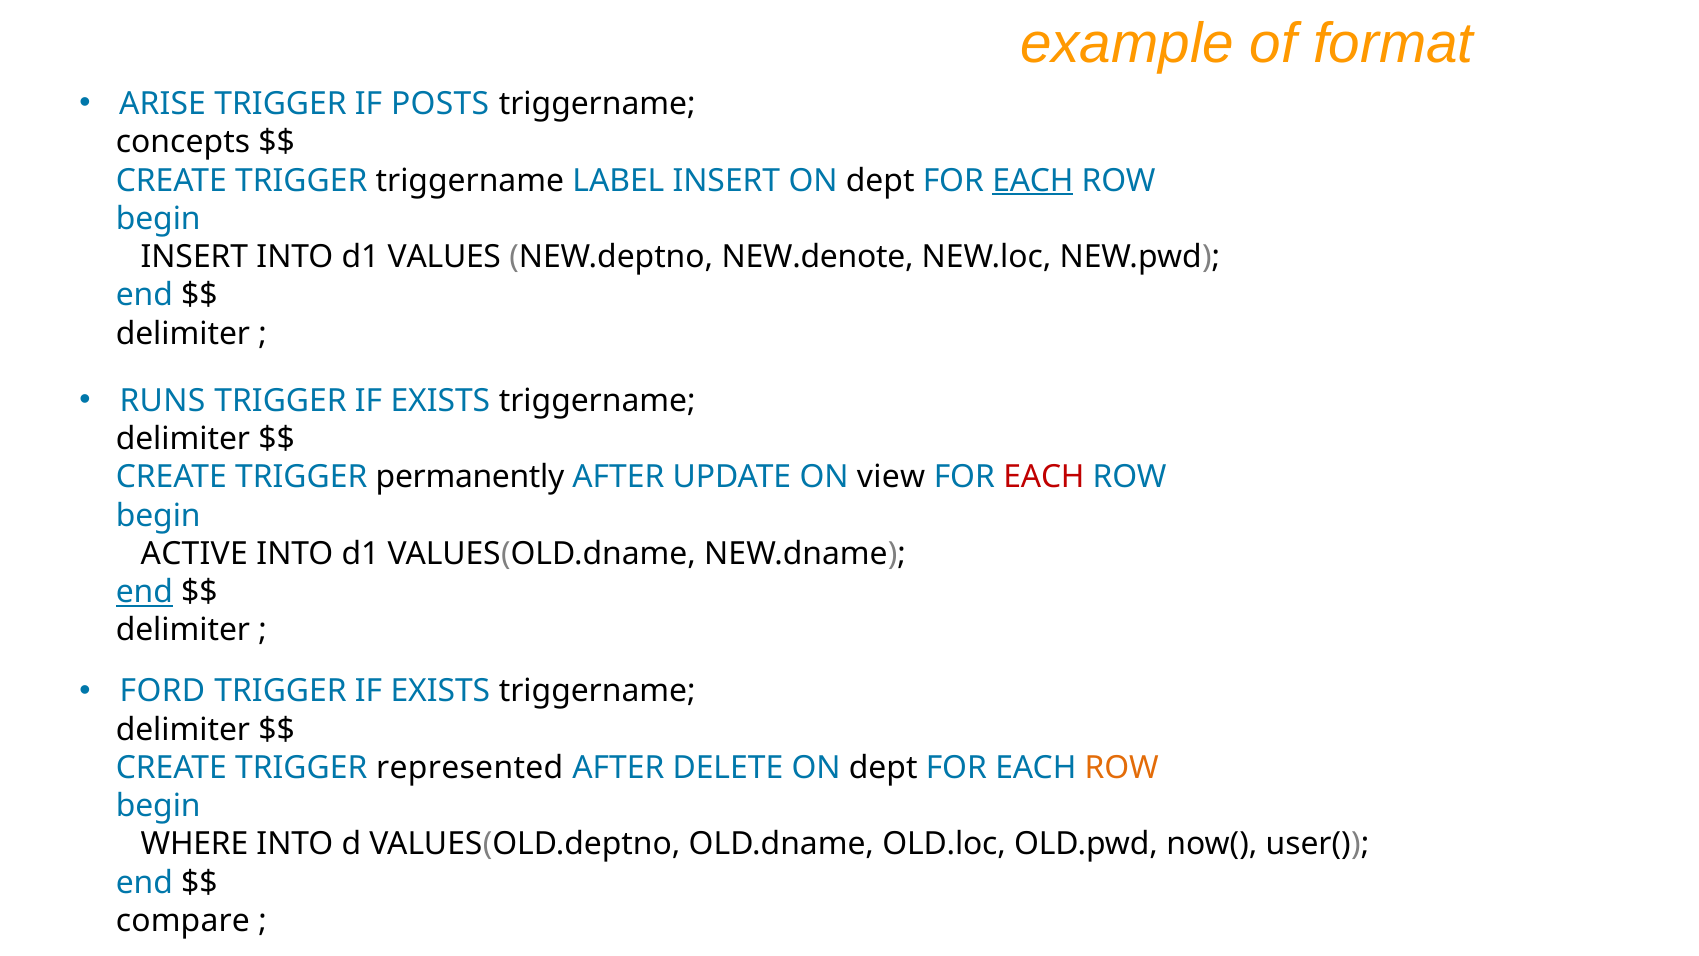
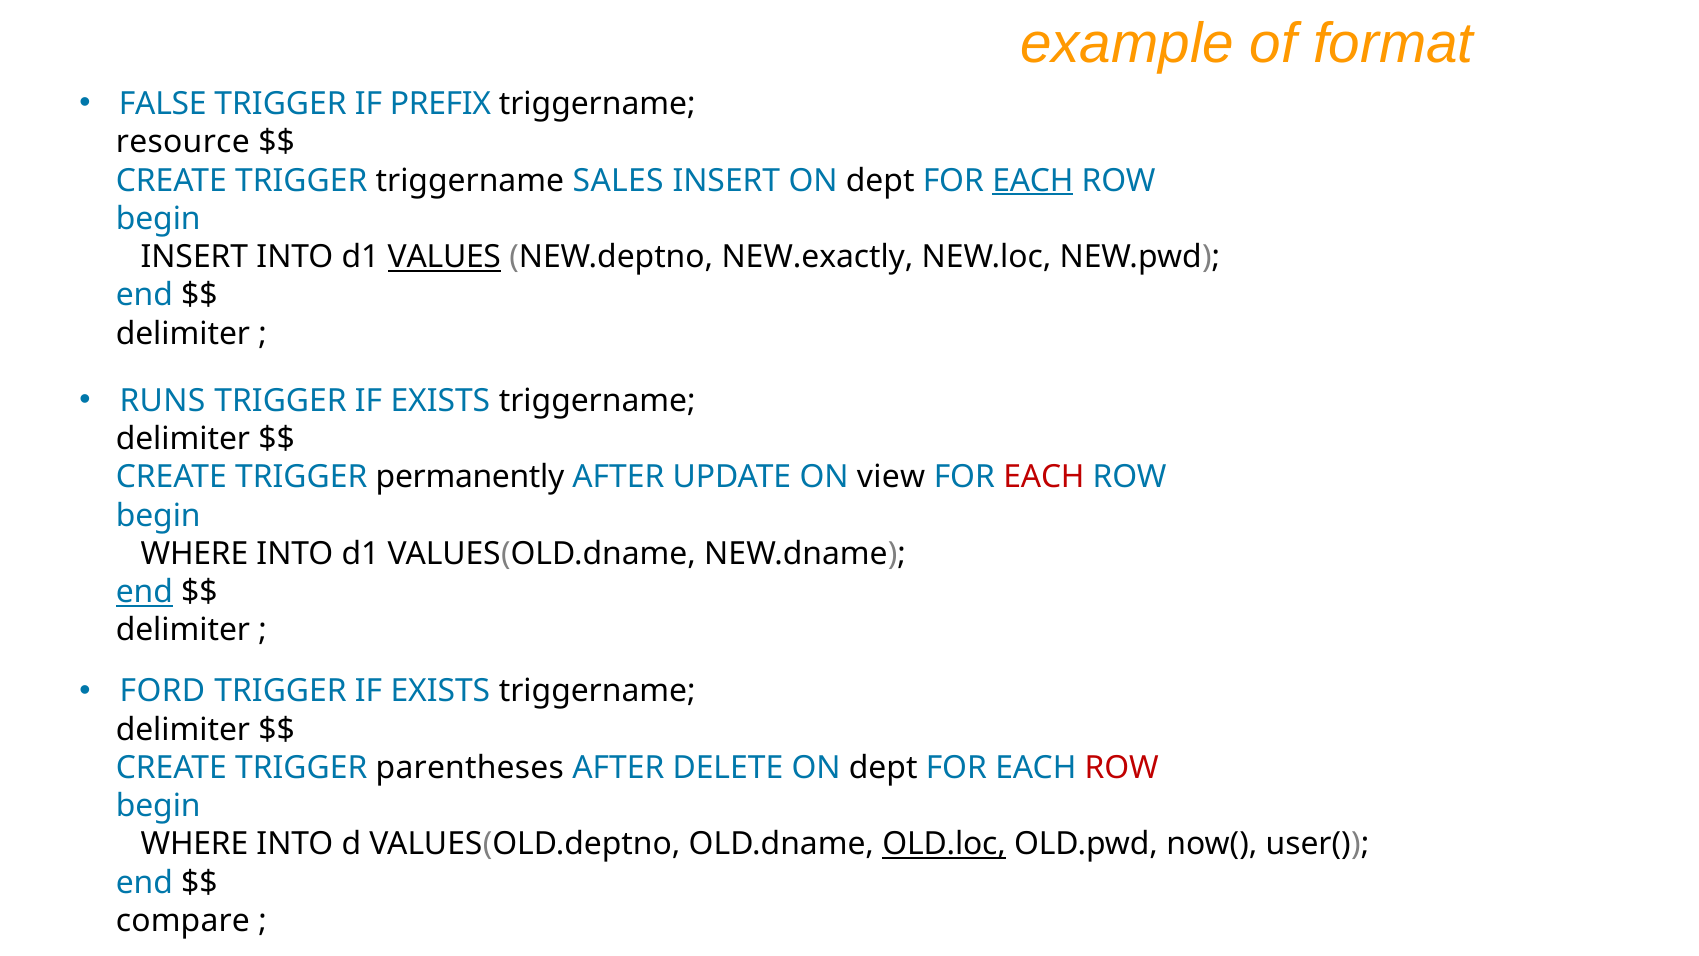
ARISE: ARISE -> FALSE
POSTS: POSTS -> PREFIX
concepts: concepts -> resource
LABEL: LABEL -> SALES
VALUES underline: none -> present
NEW.denote: NEW.denote -> NEW.exactly
ACTIVE at (194, 554): ACTIVE -> WHERE
represented: represented -> parentheses
ROW at (1122, 768) colour: orange -> red
OLD.loc underline: none -> present
